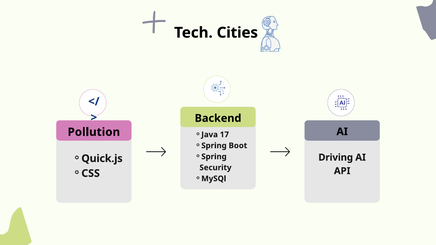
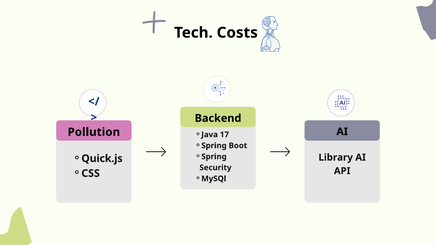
Cities: Cities -> Costs
Driving: Driving -> Library
